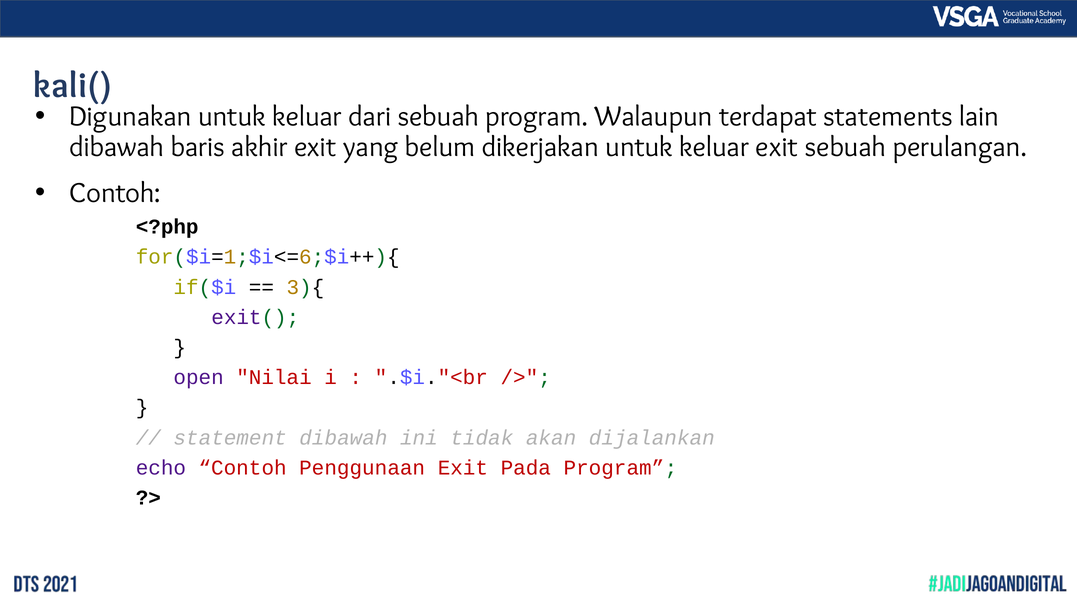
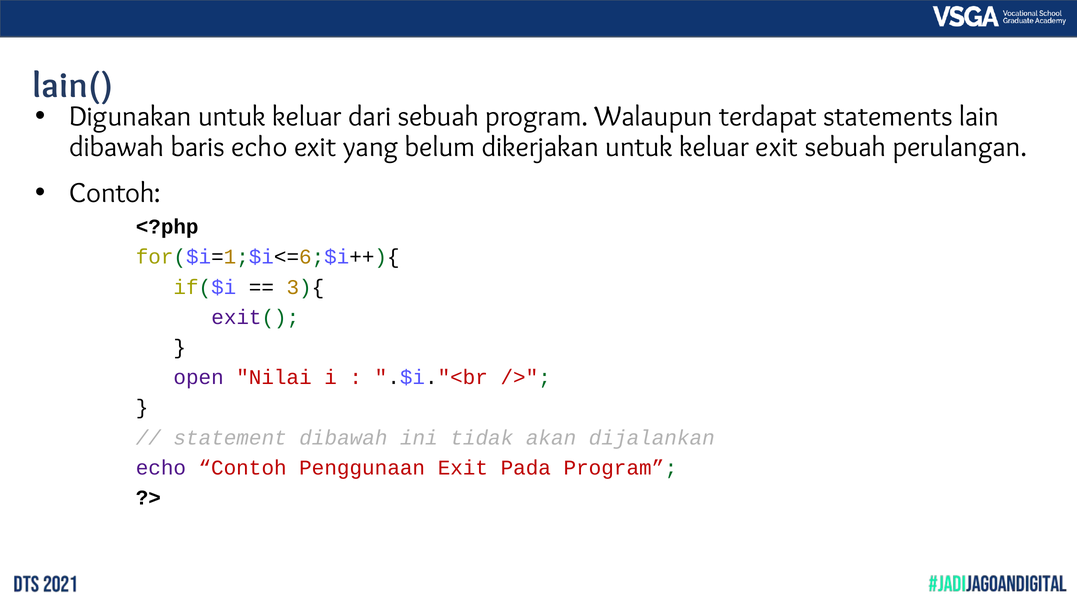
kali(: kali( -> lain(
baris akhir: akhir -> echo
